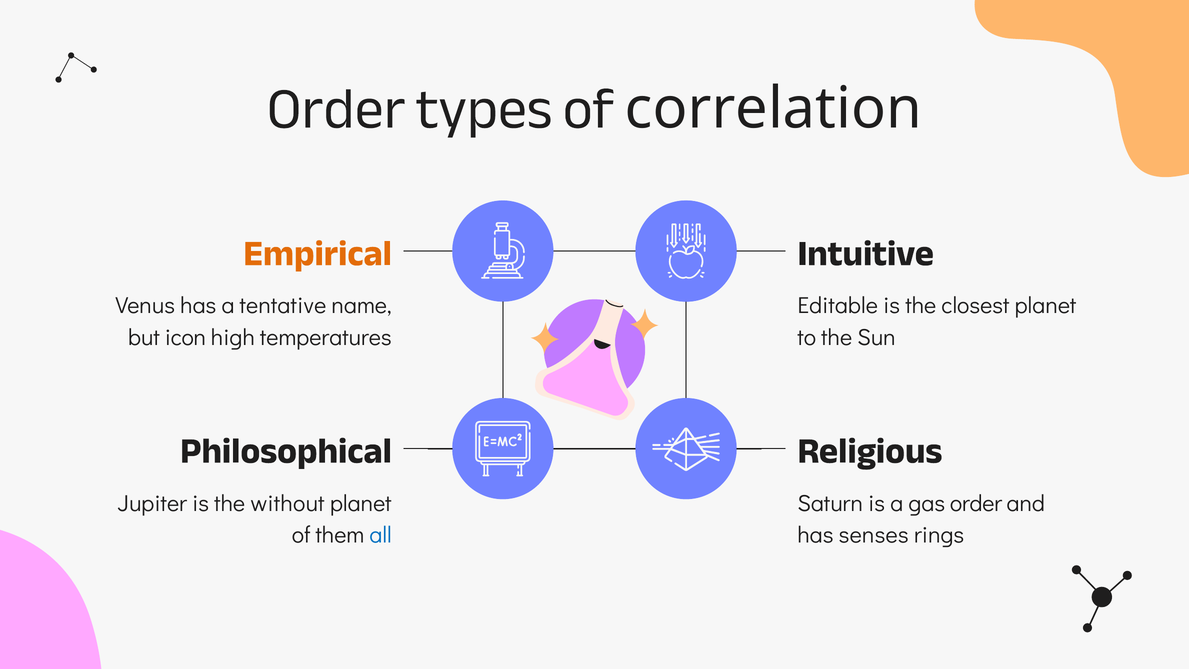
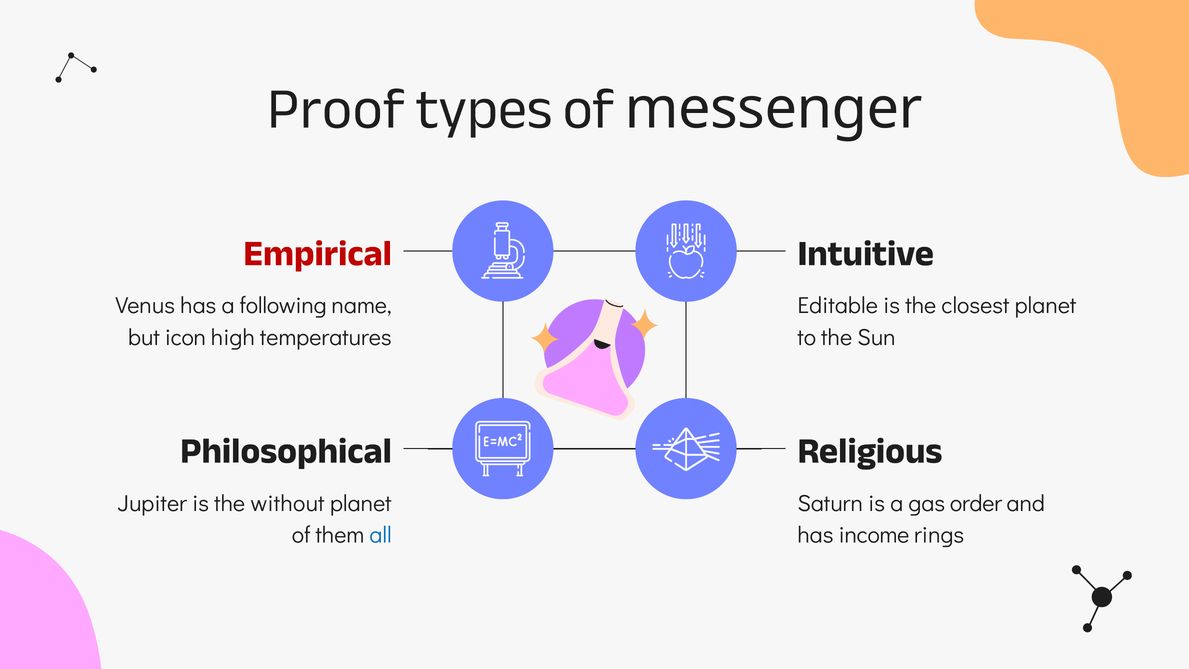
Order at (336, 108): Order -> Proof
correlation: correlation -> messenger
Empirical colour: orange -> red
tentative: tentative -> following
senses: senses -> income
